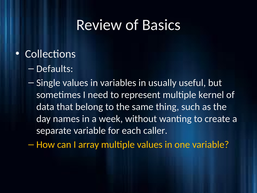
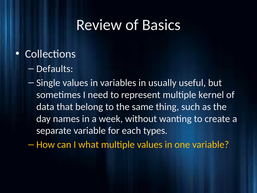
caller: caller -> types
array: array -> what
